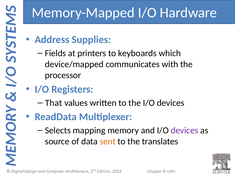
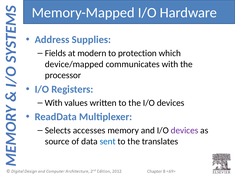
printers: printers -> modern
keyboards: keyboards -> protection
That at (54, 102): That -> With
mapping: mapping -> accesses
sent colour: orange -> blue
